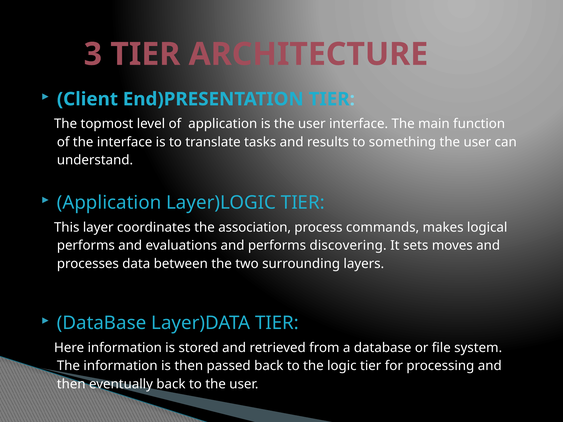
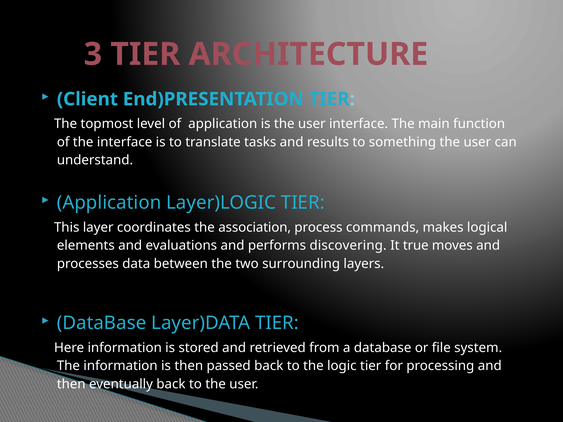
performs at (86, 246): performs -> elements
sets: sets -> true
